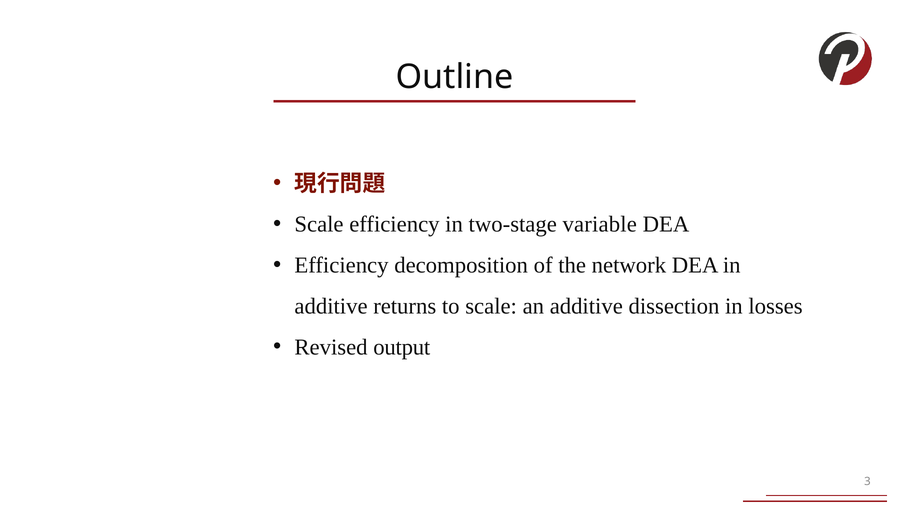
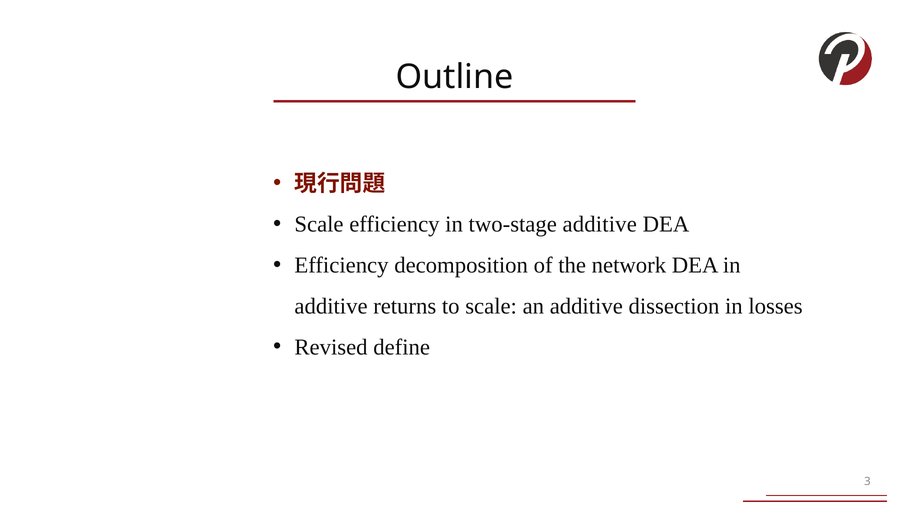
two-stage variable: variable -> additive
output: output -> define
